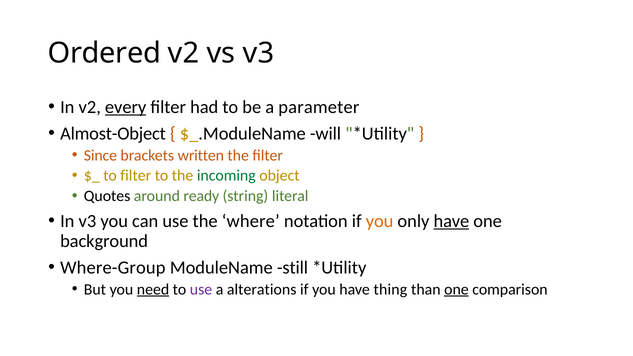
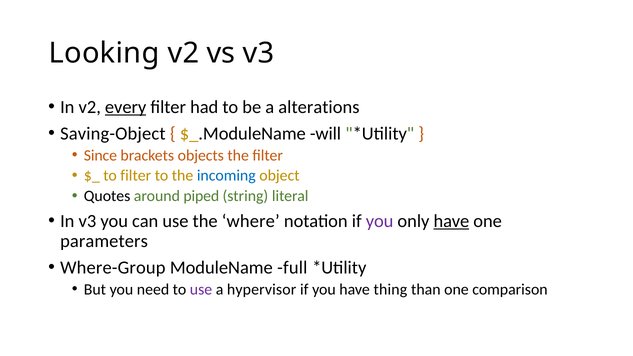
Ordered: Ordered -> Looking
parameter: parameter -> alterations
Almost-Object: Almost-Object -> Saving-Object
written: written -> objects
incoming colour: green -> blue
ready: ready -> piped
you at (380, 221) colour: orange -> purple
background: background -> parameters
still: still -> full
need underline: present -> none
alterations: alterations -> hypervisor
one at (456, 289) underline: present -> none
